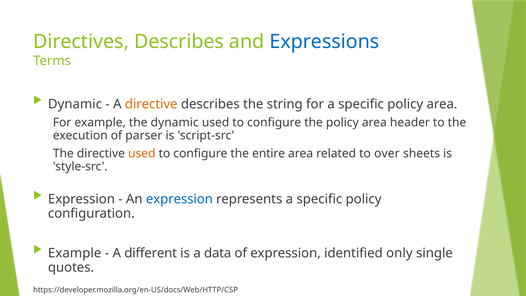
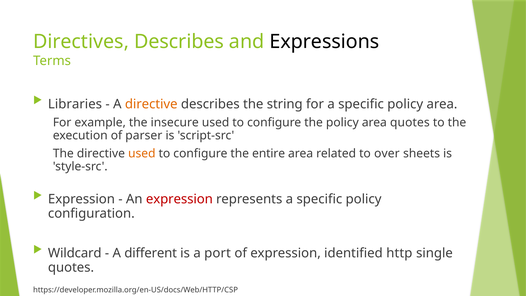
Expressions colour: blue -> black
Dynamic at (75, 104): Dynamic -> Libraries
the dynamic: dynamic -> insecure
area header: header -> quotes
expression at (179, 199) colour: blue -> red
Example at (75, 253): Example -> Wildcard
data: data -> port
only: only -> http
